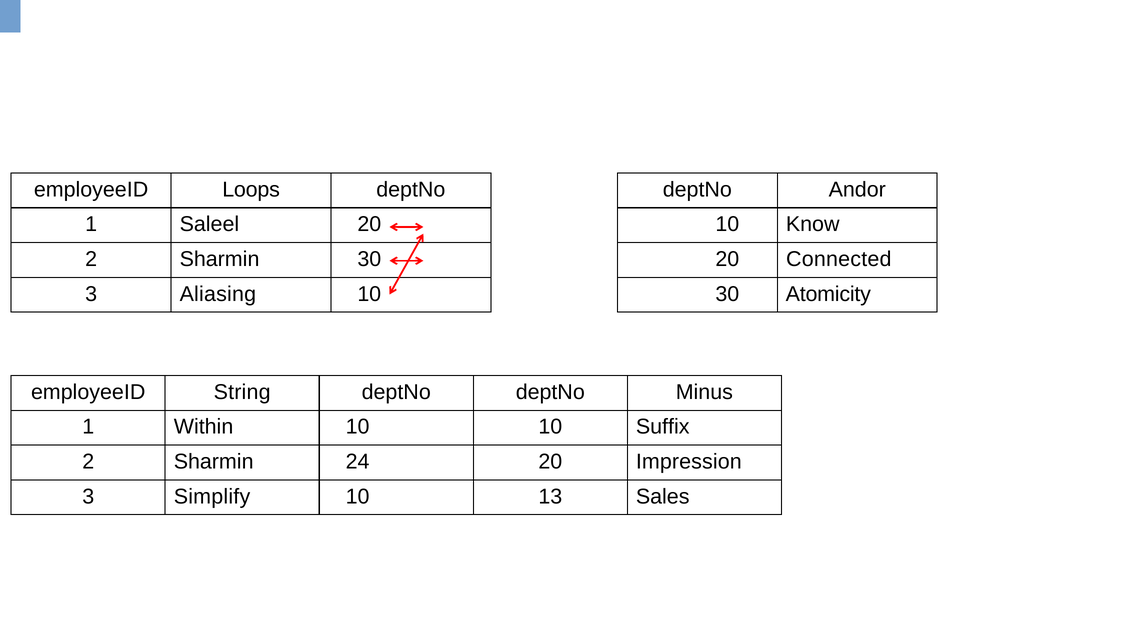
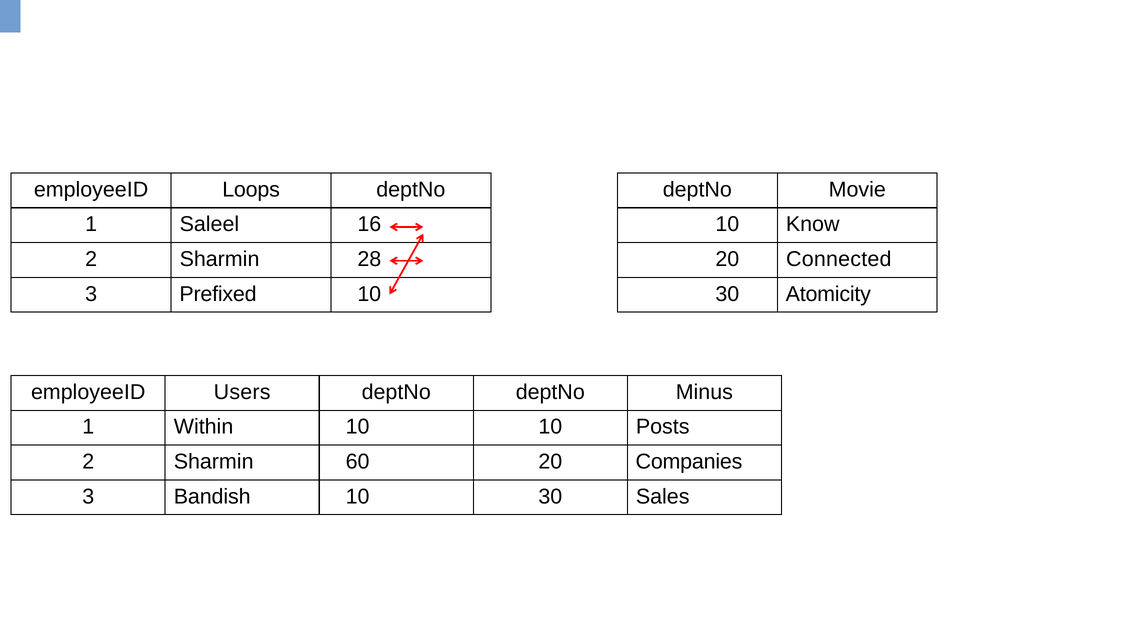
Andor: Andor -> Movie
Saleel 20: 20 -> 16
Sharmin 30: 30 -> 28
Aliasing: Aliasing -> Prefixed
String: String -> Users
Suffix: Suffix -> Posts
24: 24 -> 60
Impression: Impression -> Companies
Simplify: Simplify -> Bandish
10 13: 13 -> 30
